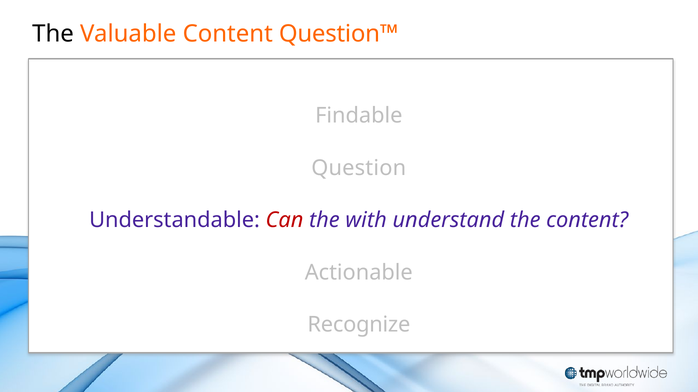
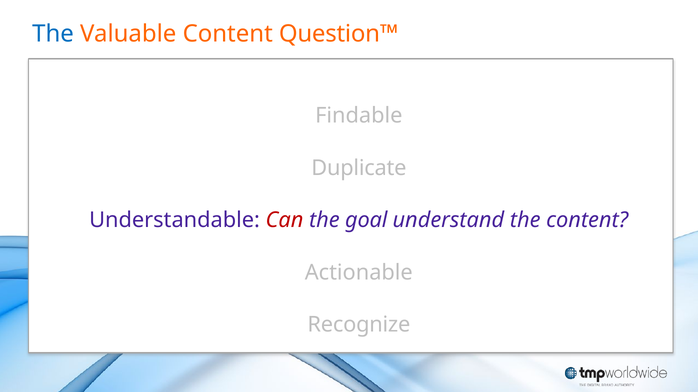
The at (53, 34) colour: black -> blue
Question: Question -> Duplicate
with: with -> goal
